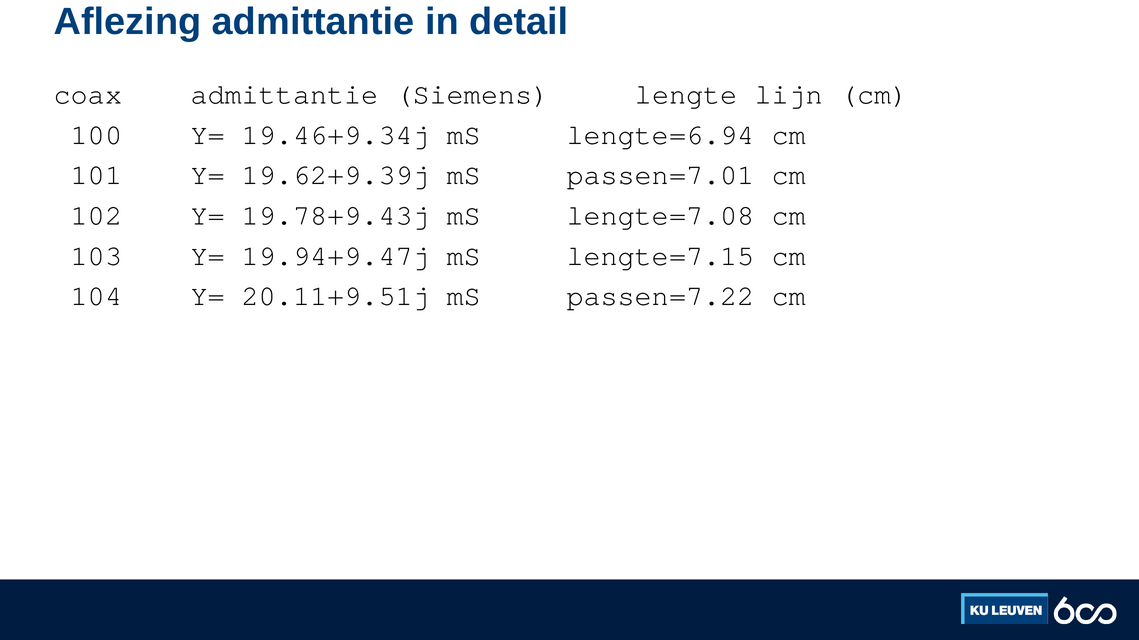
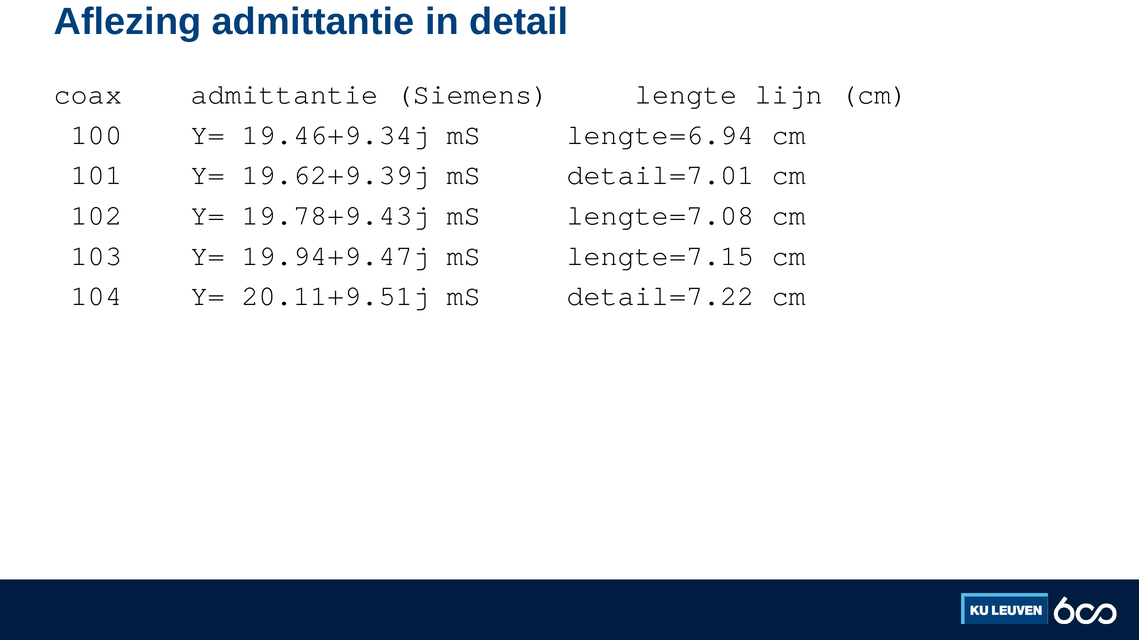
passen=7.01: passen=7.01 -> detail=7.01
passen=7.22: passen=7.22 -> detail=7.22
